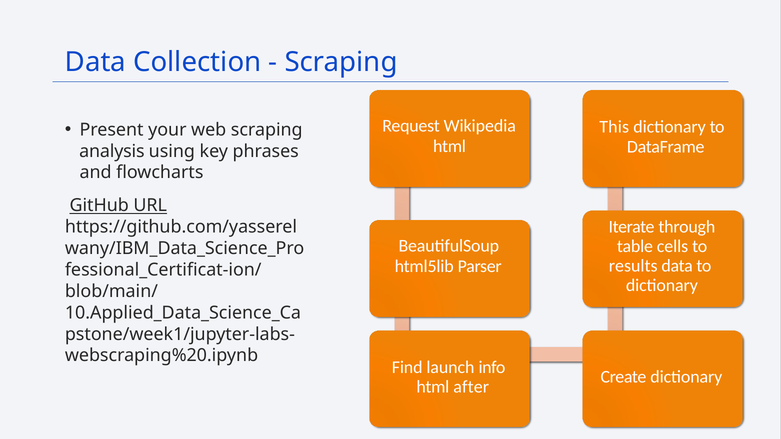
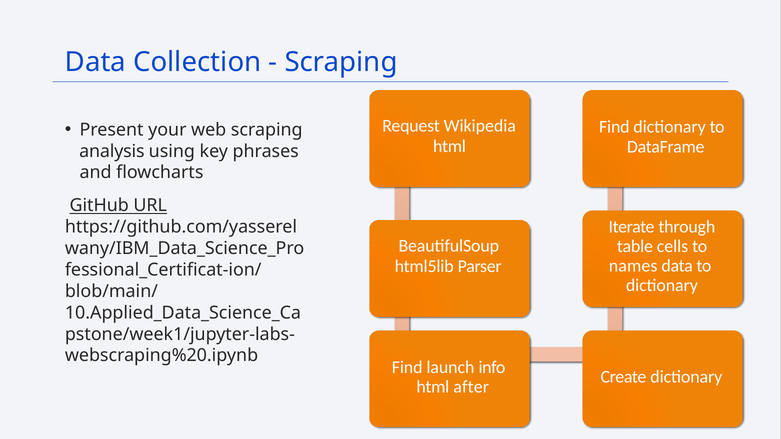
This at (614, 127): This -> Find
results: results -> names
